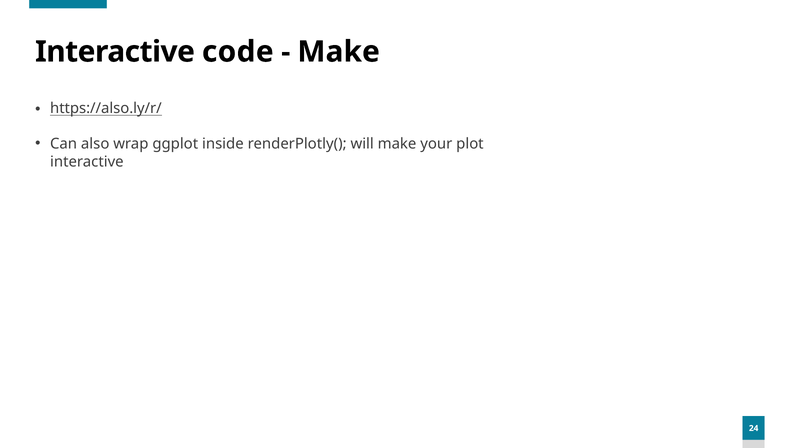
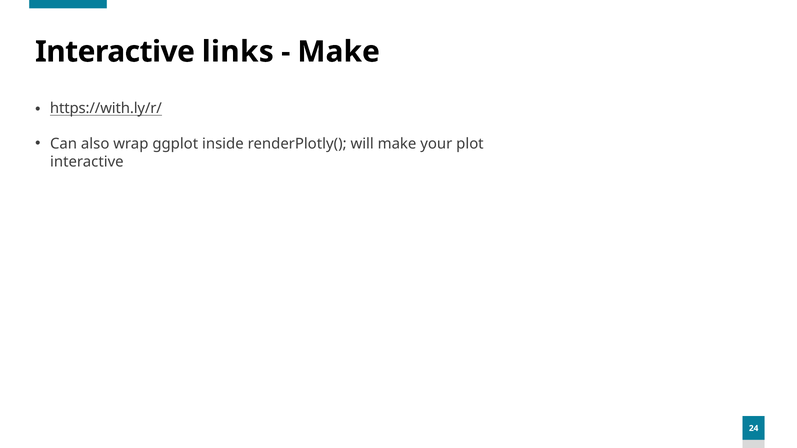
code: code -> links
https://also.ly/r/: https://also.ly/r/ -> https://with.ly/r/
